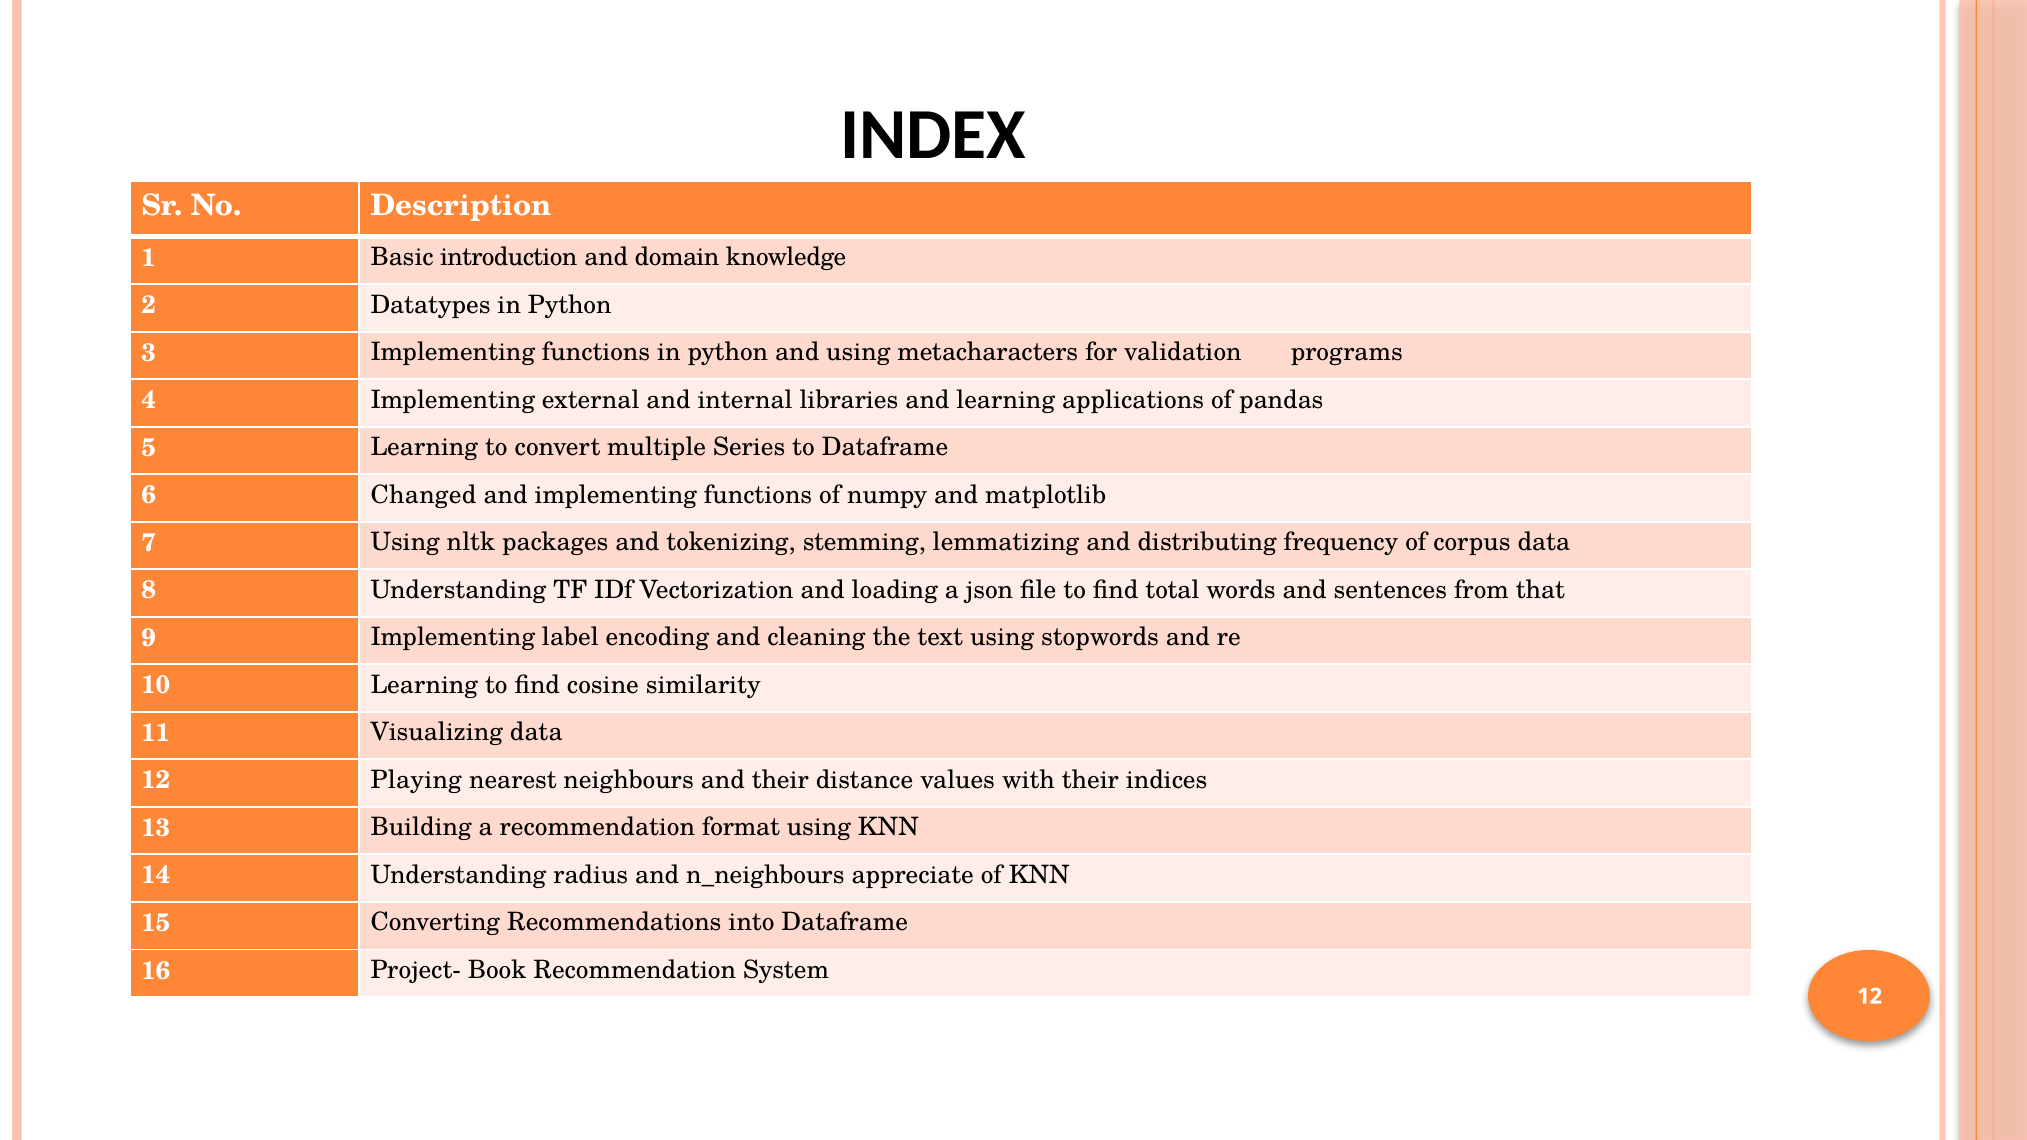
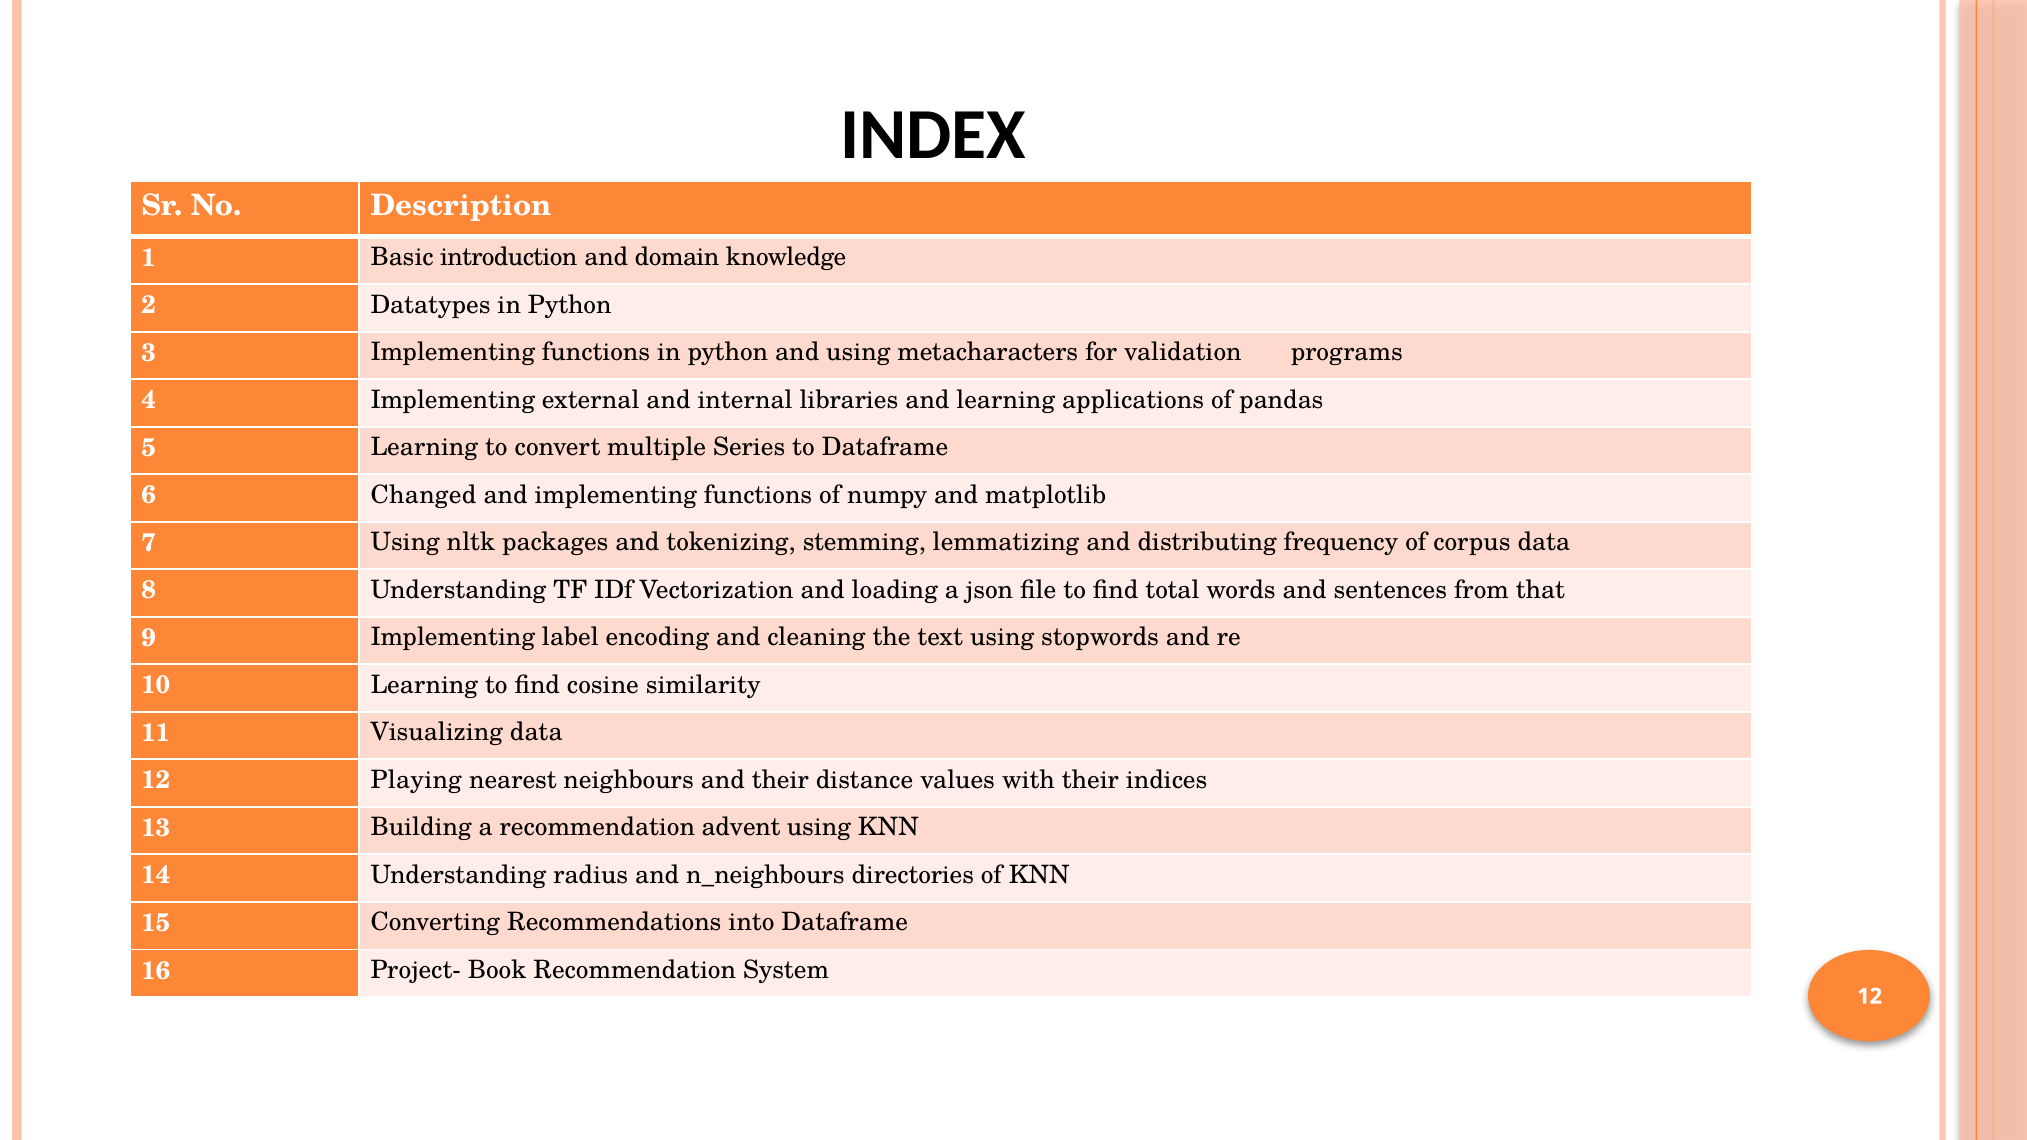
format: format -> advent
appreciate: appreciate -> directories
